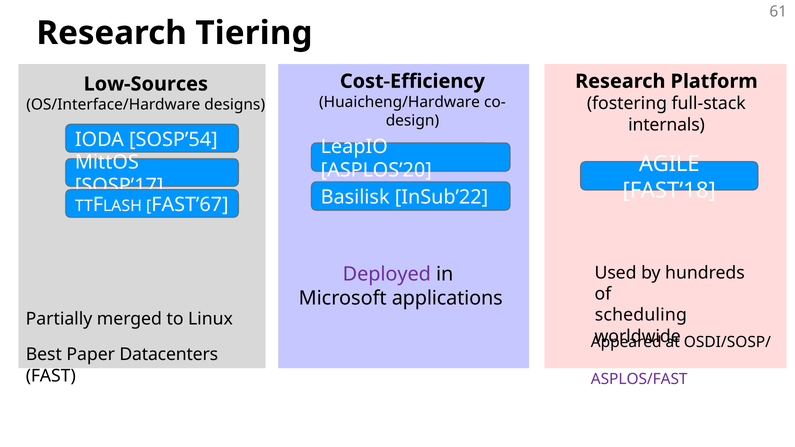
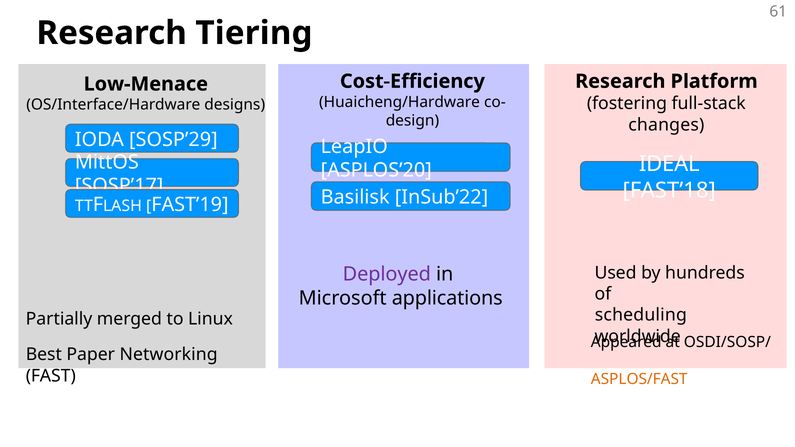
Low-Sources: Low-Sources -> Low-Menace
internals: internals -> changes
SOSP’54: SOSP’54 -> SOSP’29
AGILE: AGILE -> IDEAL
FAST’67: FAST’67 -> FAST’19
Datacenters: Datacenters -> Networking
ASPLOS/FAST colour: purple -> orange
